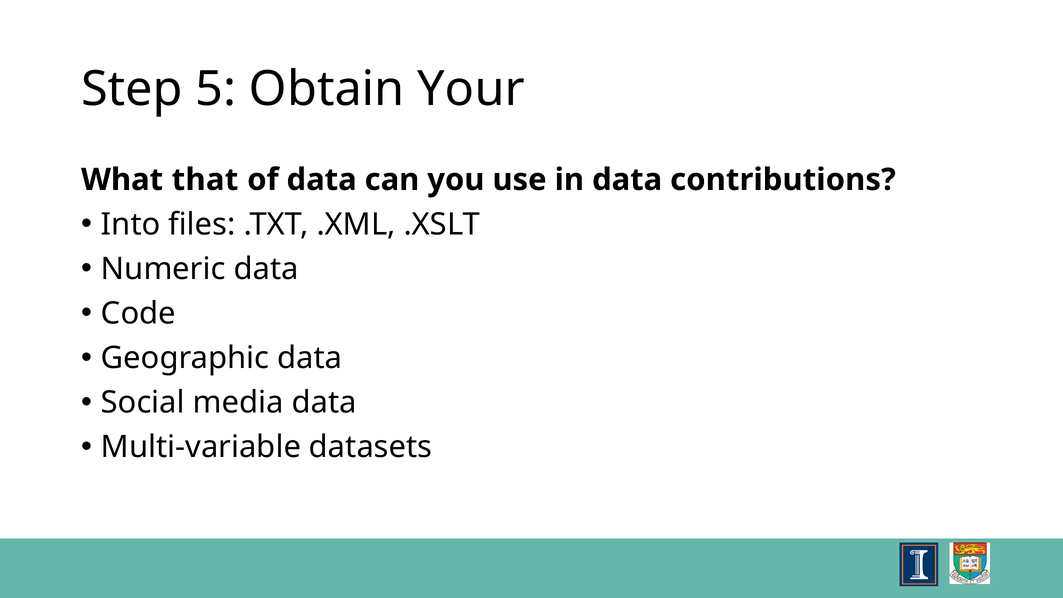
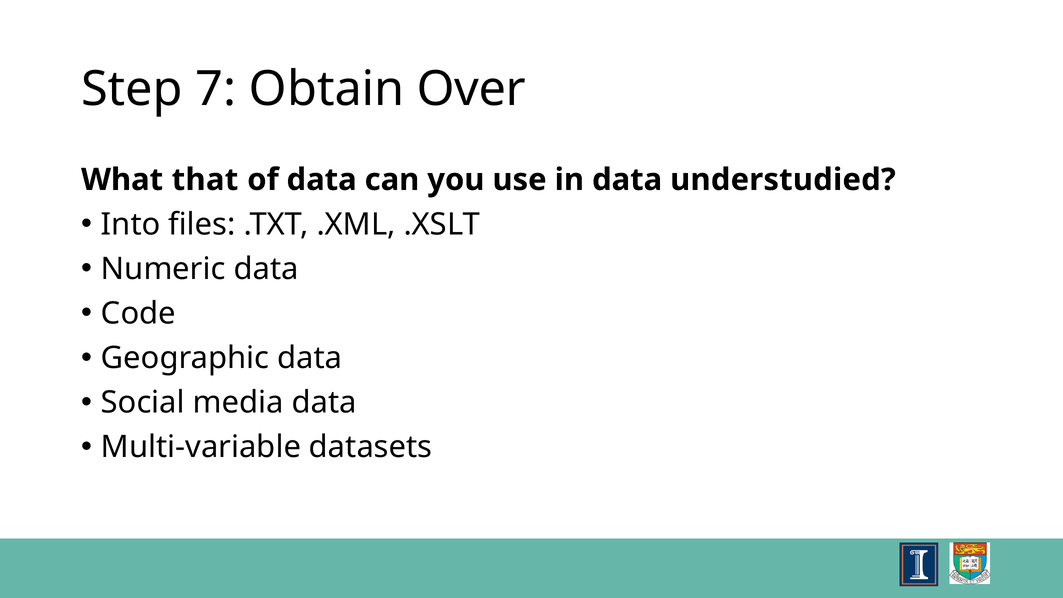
5: 5 -> 7
Your: Your -> Over
contributions: contributions -> understudied
